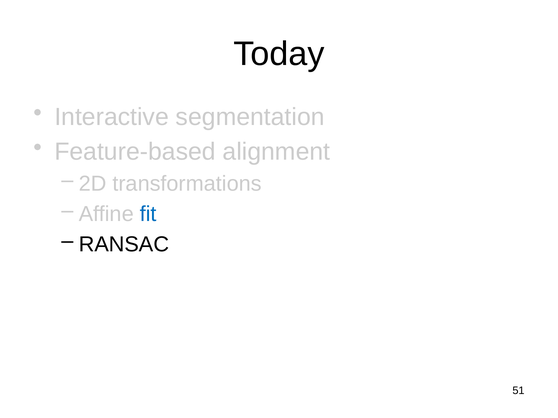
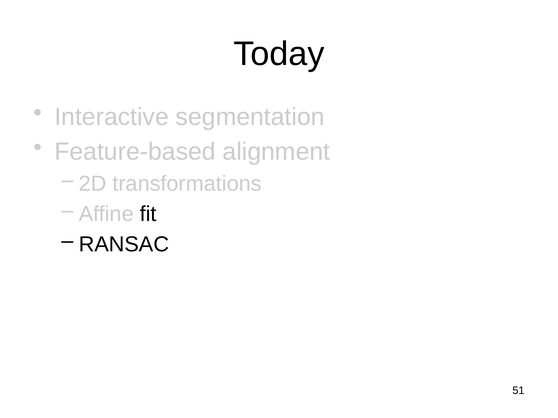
fit colour: blue -> black
